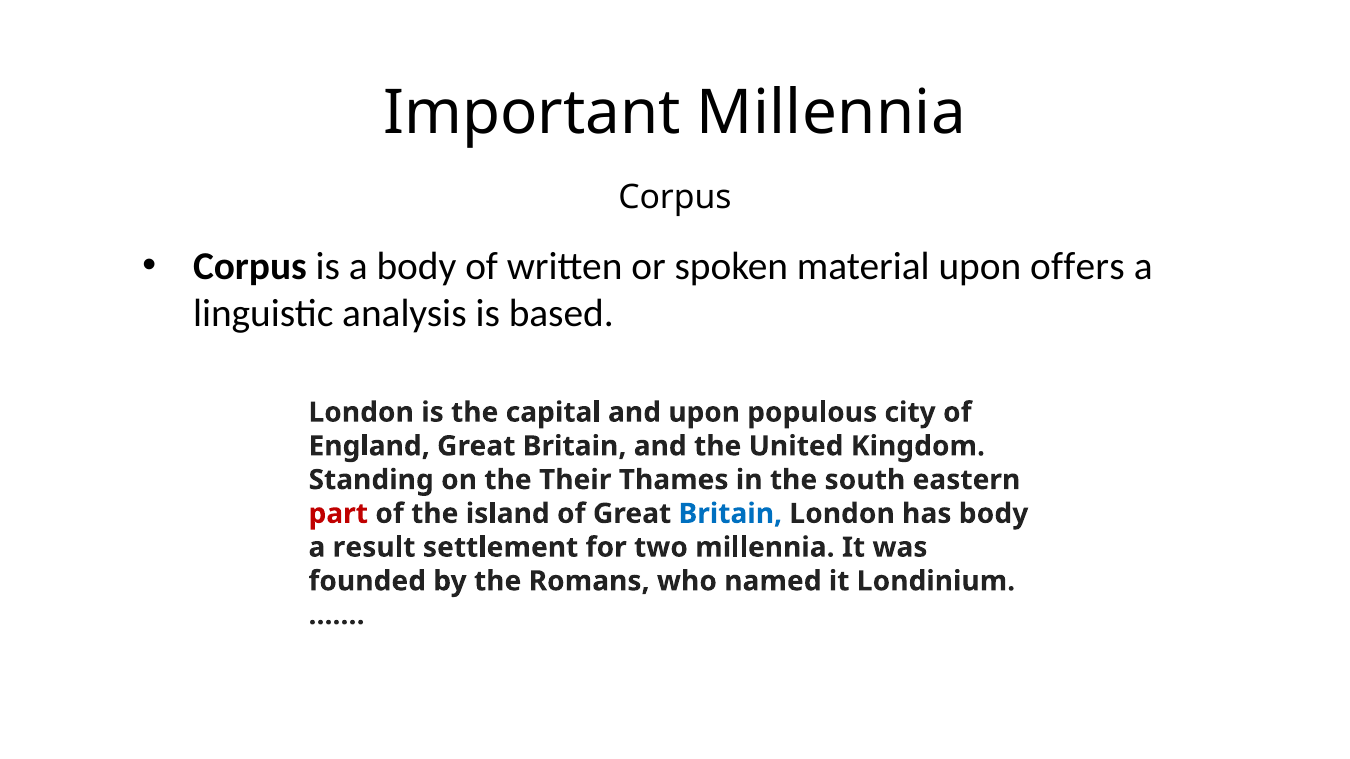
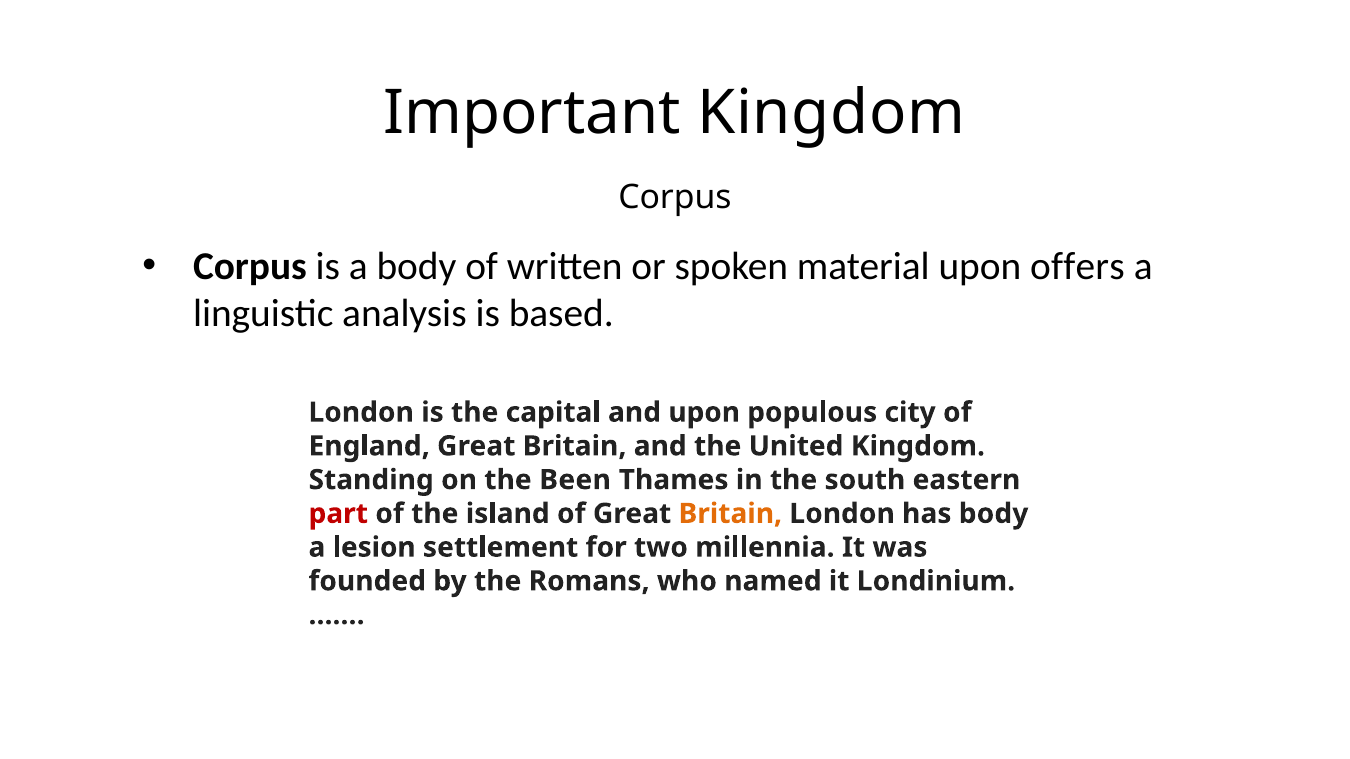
Important Millennia: Millennia -> Kingdom
Their: Their -> Been
Britain at (730, 514) colour: blue -> orange
result: result -> lesion
